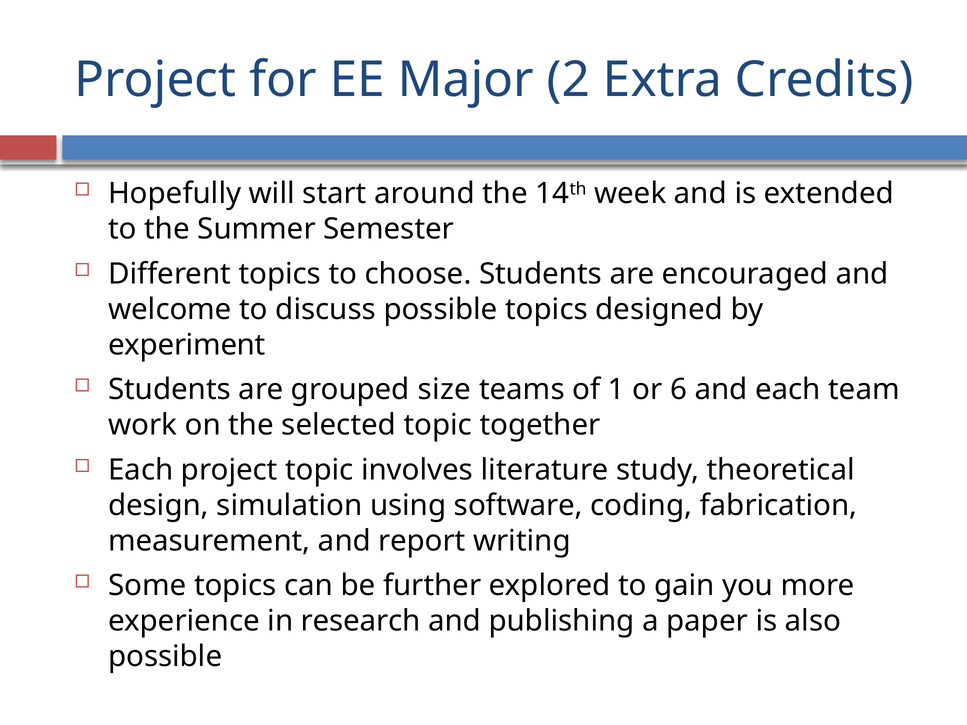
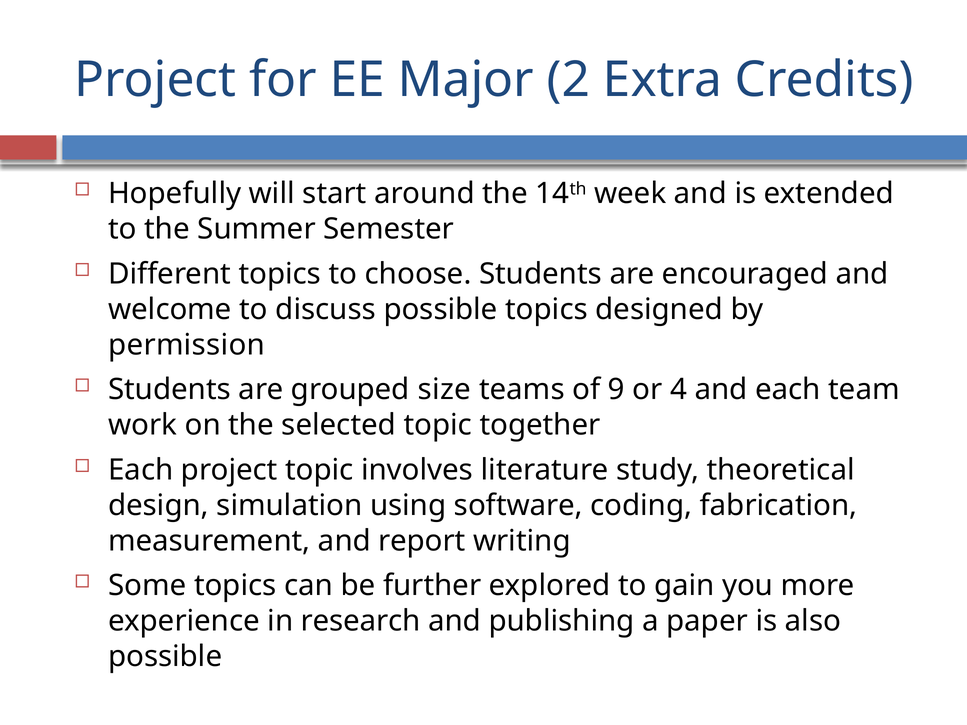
experiment: experiment -> permission
1: 1 -> 9
6: 6 -> 4
